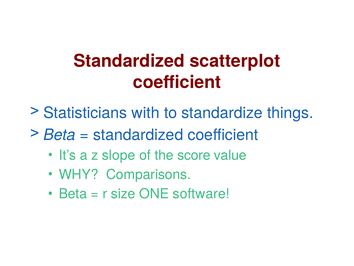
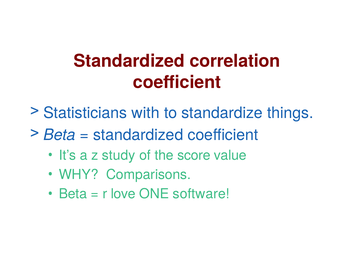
scatterplot: scatterplot -> correlation
slope: slope -> study
size: size -> love
